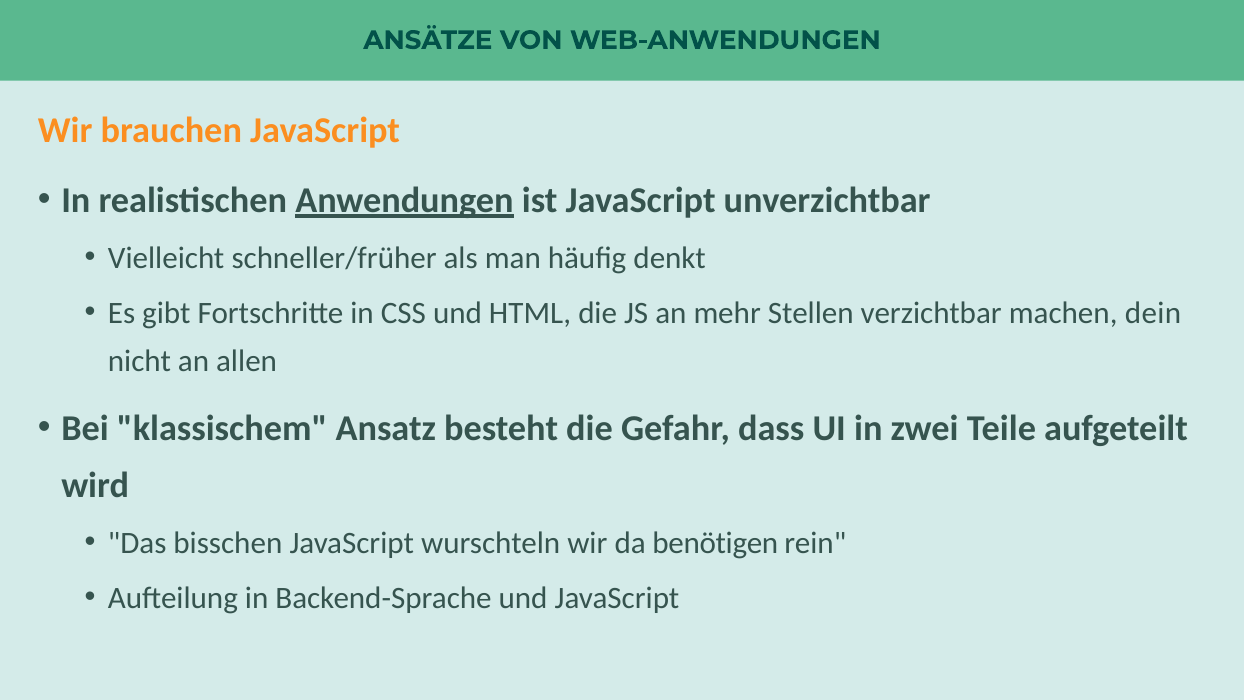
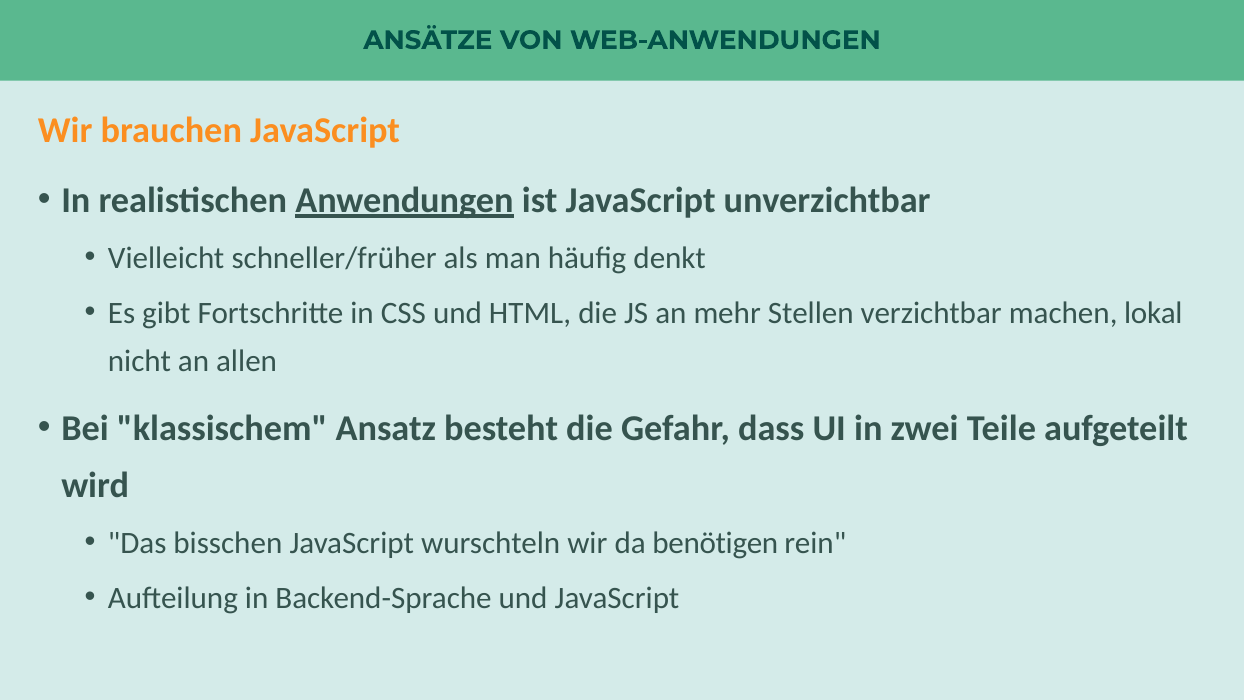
dein: dein -> lokal
